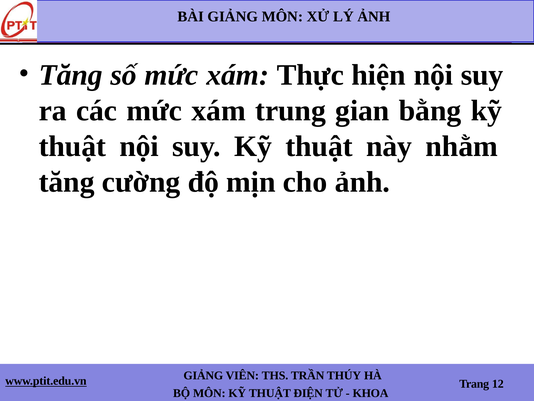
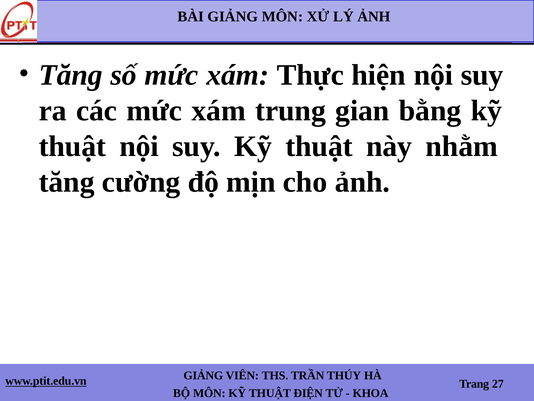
12: 12 -> 27
